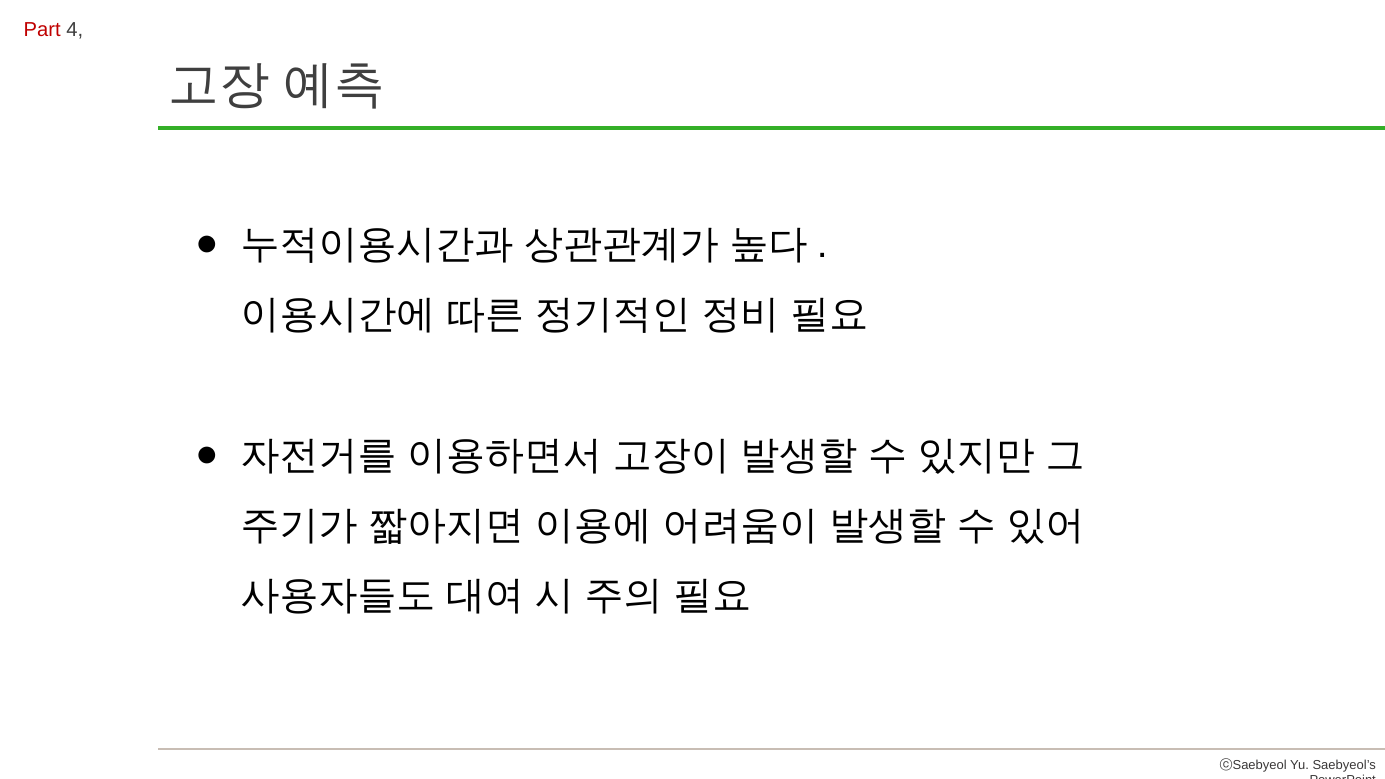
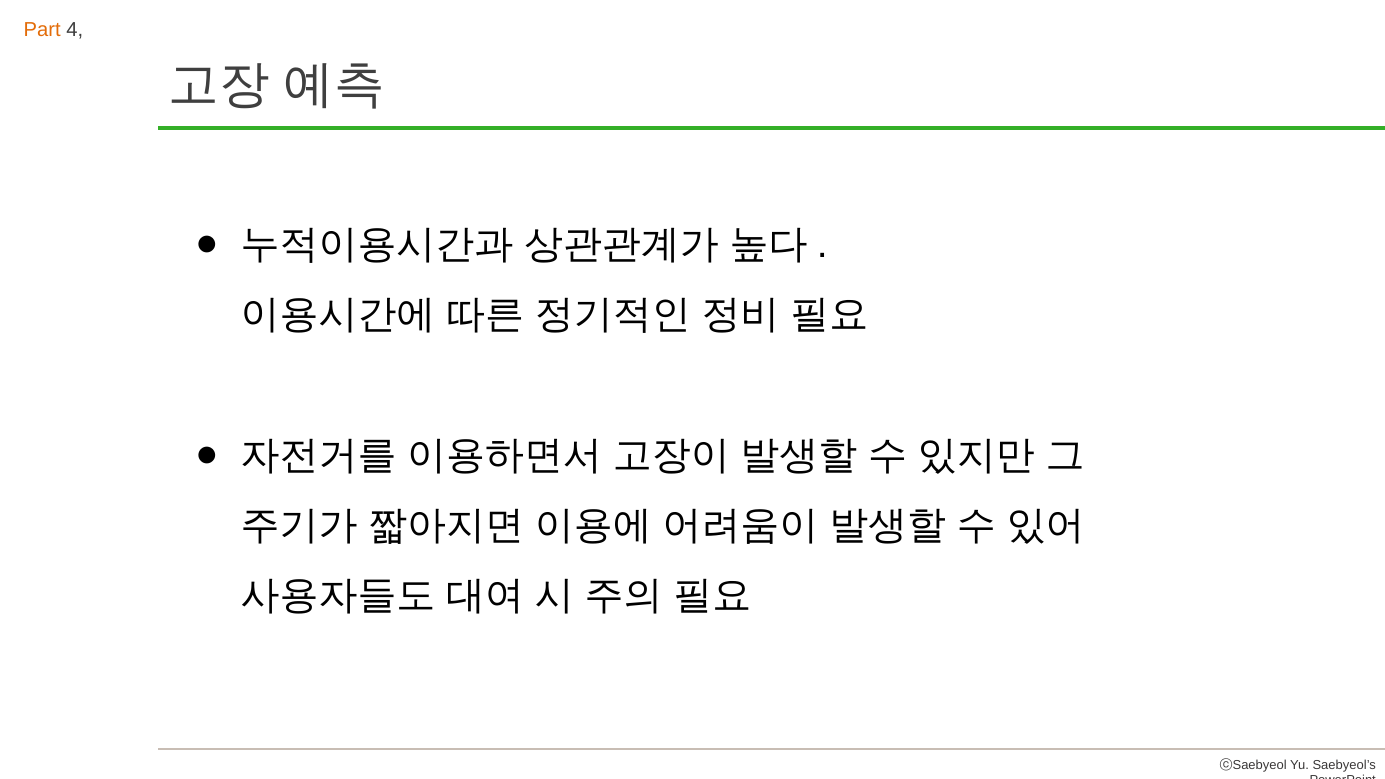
Part colour: red -> orange
